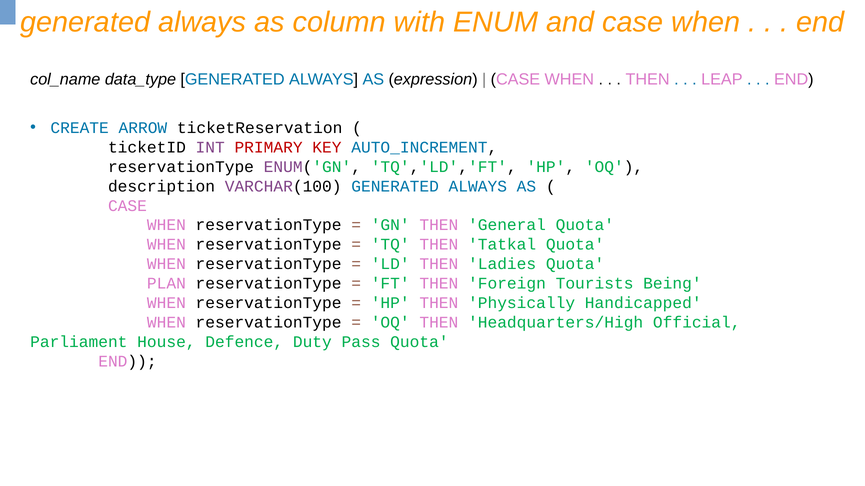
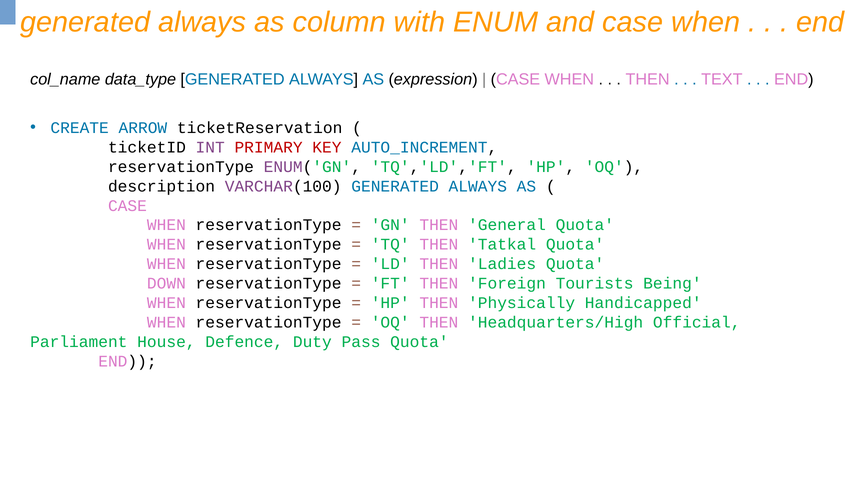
LEAP: LEAP -> TEXT
PLAN: PLAN -> DOWN
